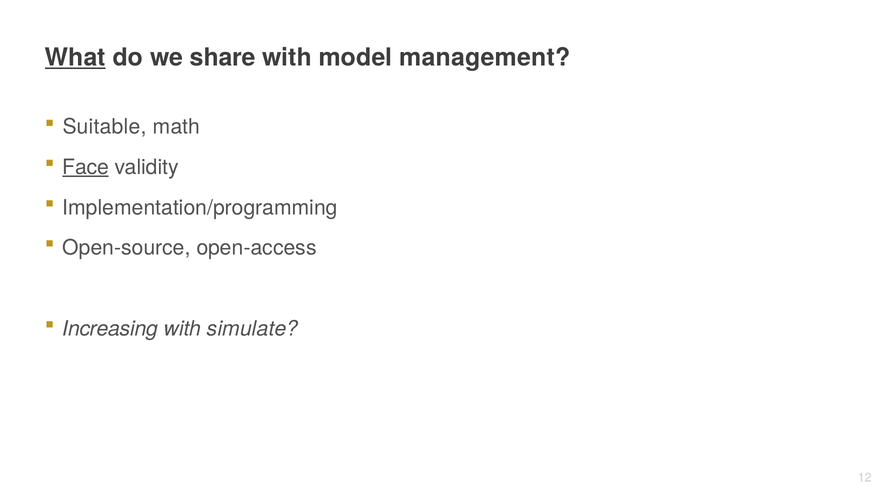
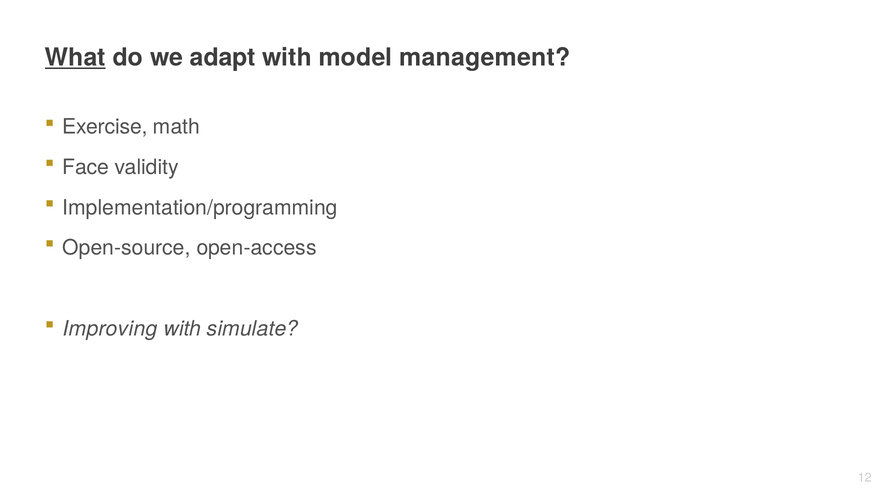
share: share -> adapt
Suitable: Suitable -> Exercise
Face underline: present -> none
Increasing: Increasing -> Improving
